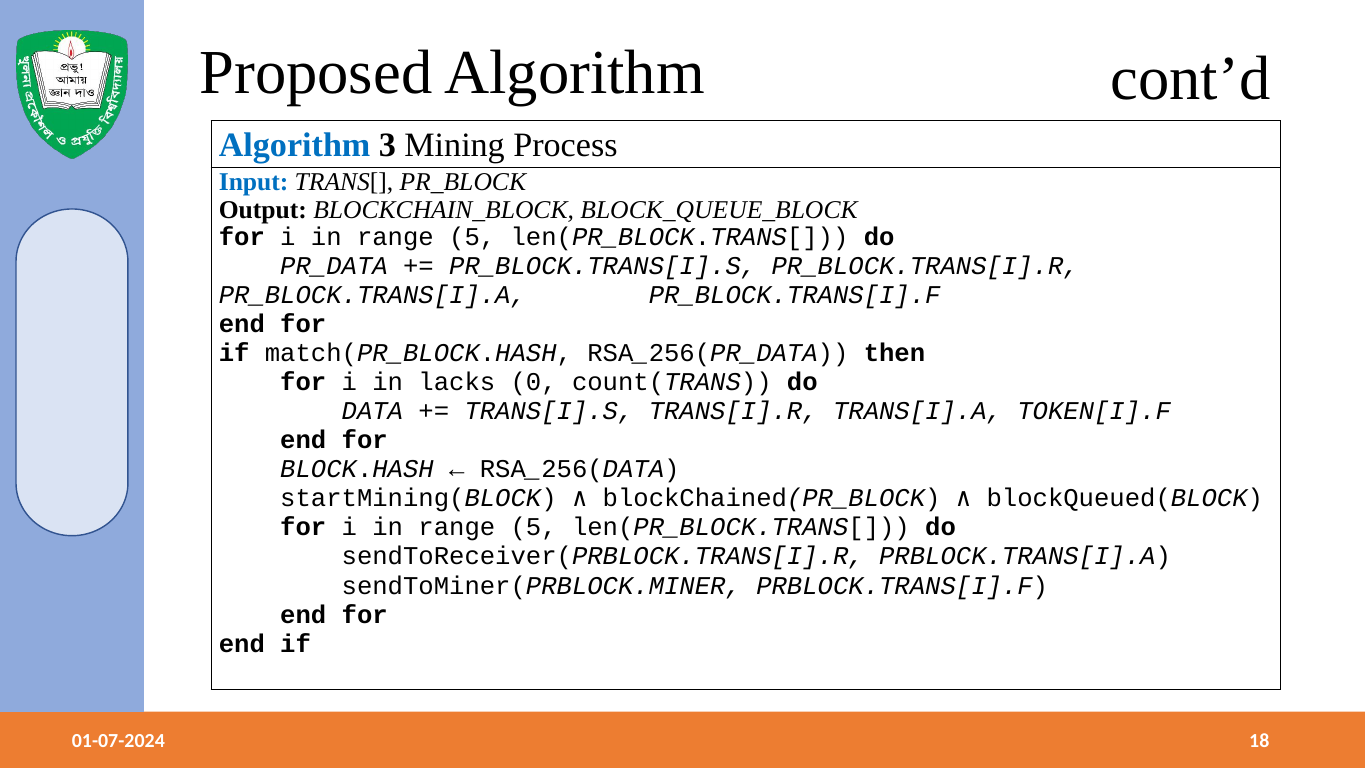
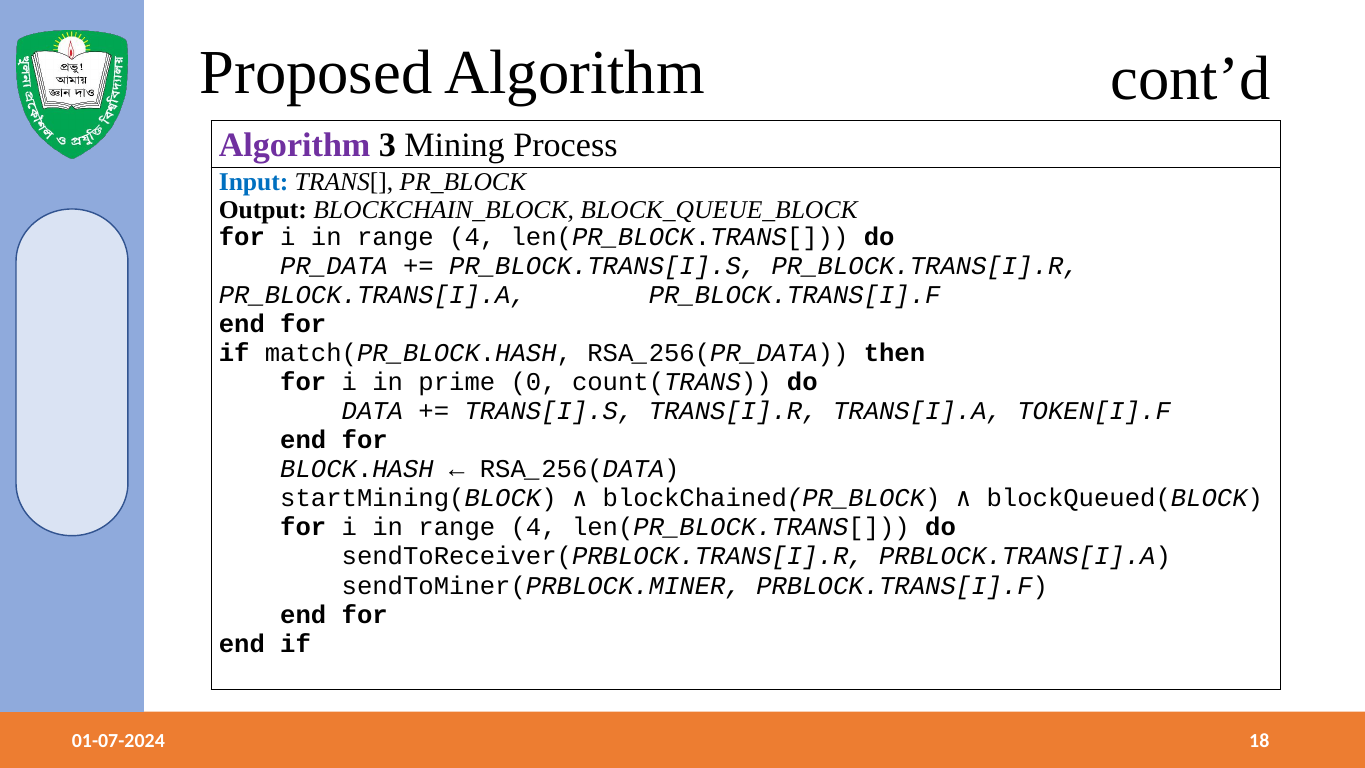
Algorithm at (295, 145) colour: blue -> purple
5 at (472, 237): 5 -> 4
lacks: lacks -> prime
5 at (534, 527): 5 -> 4
